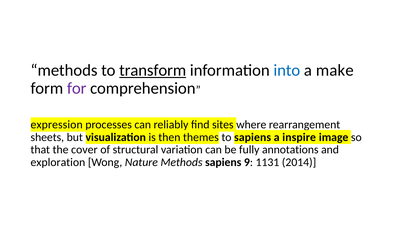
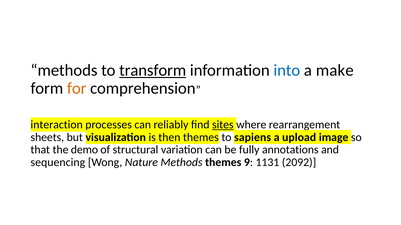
for colour: purple -> orange
expression: expression -> interaction
sites underline: none -> present
inspire: inspire -> upload
cover: cover -> demo
exploration: exploration -> sequencing
Methods sapiens: sapiens -> themes
2014: 2014 -> 2092
